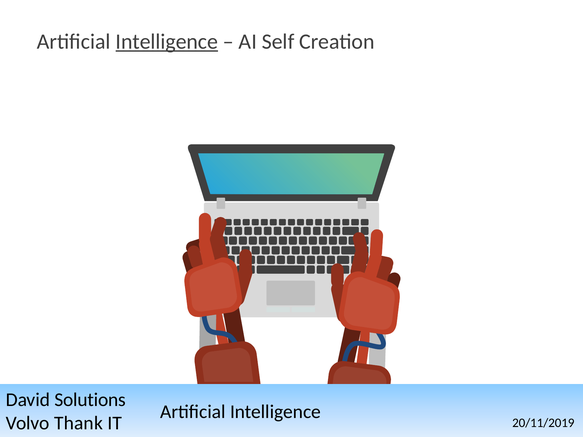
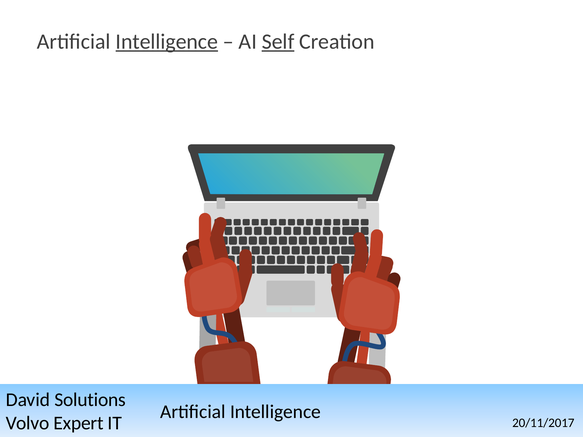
Self underline: none -> present
Thank: Thank -> Expert
20/11/2019: 20/11/2019 -> 20/11/2017
